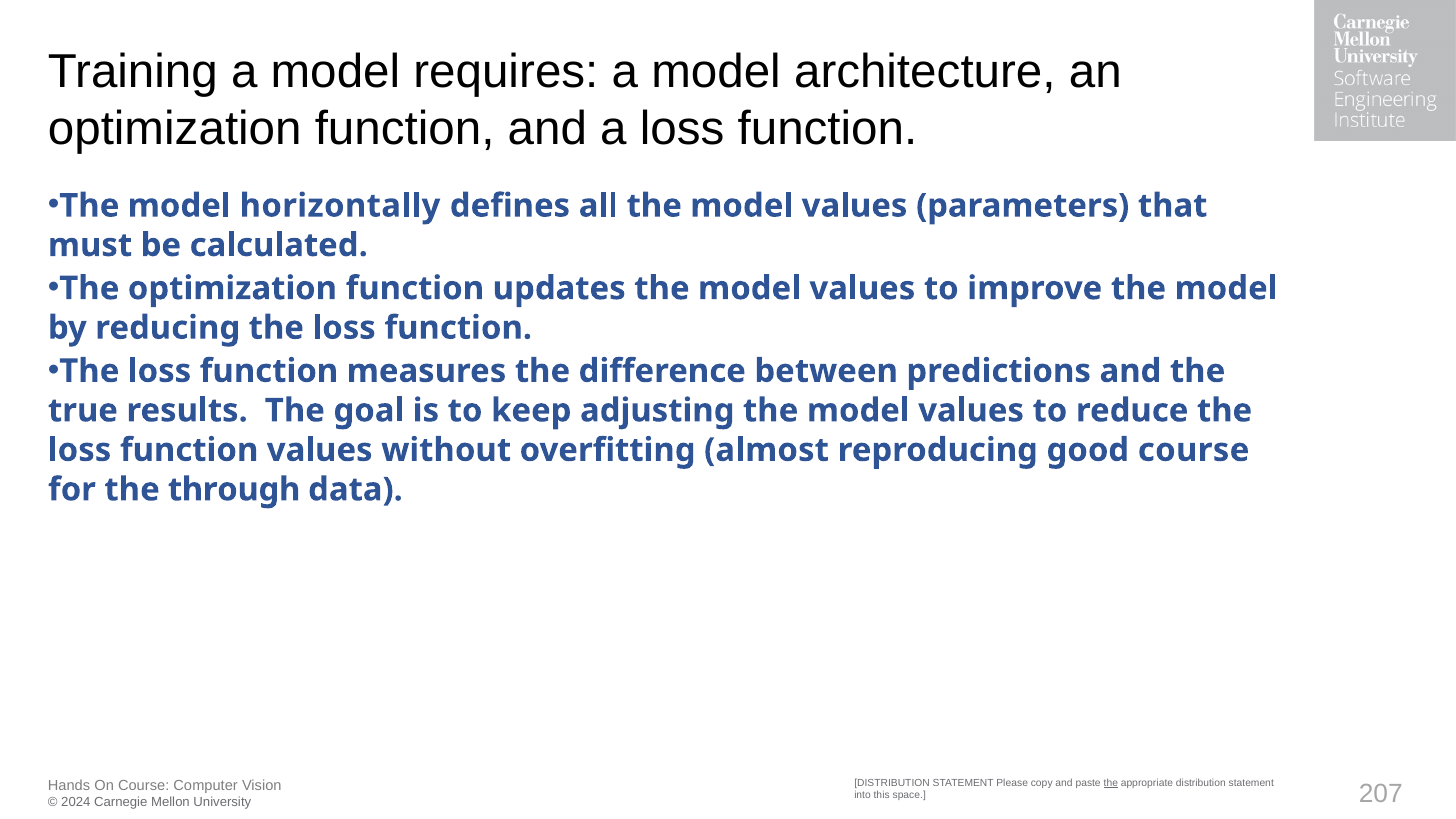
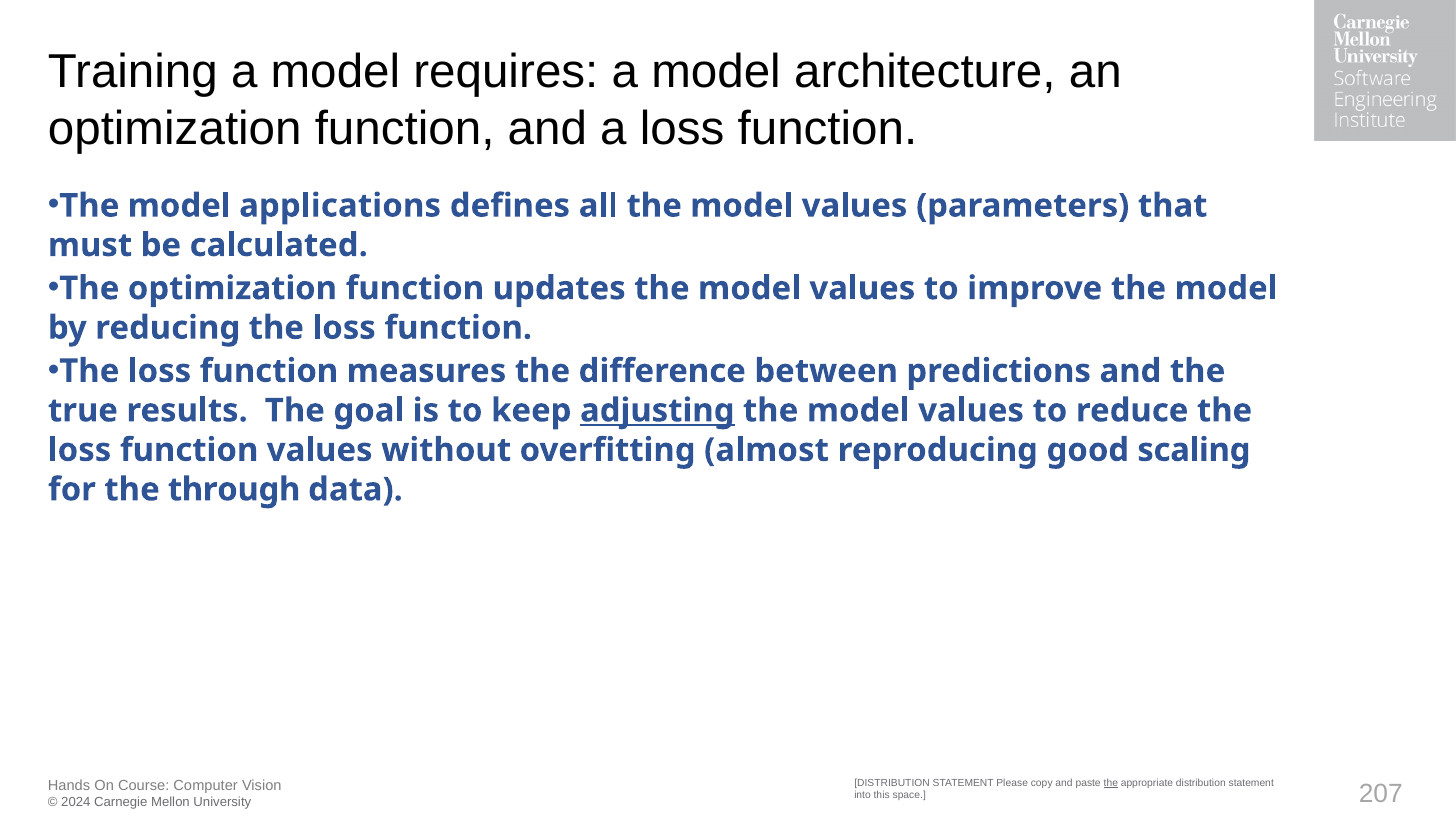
horizontally: horizontally -> applications
adjusting underline: none -> present
good course: course -> scaling
